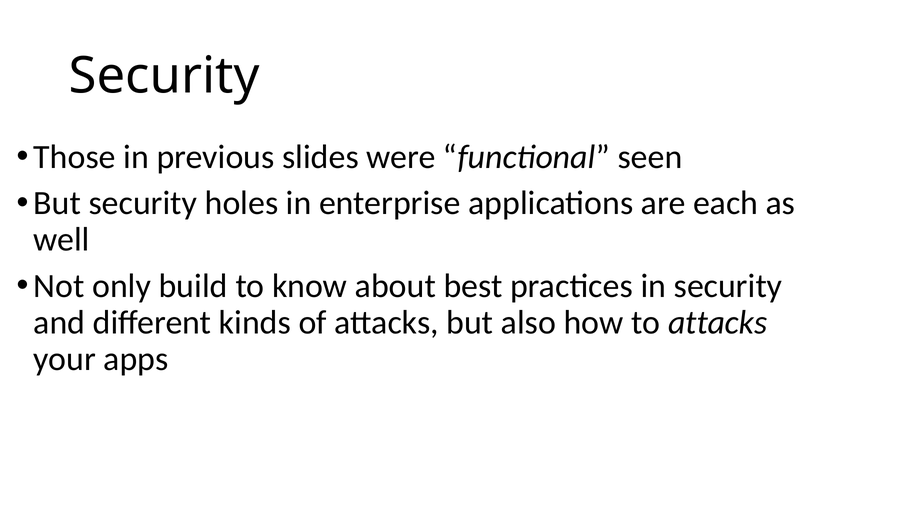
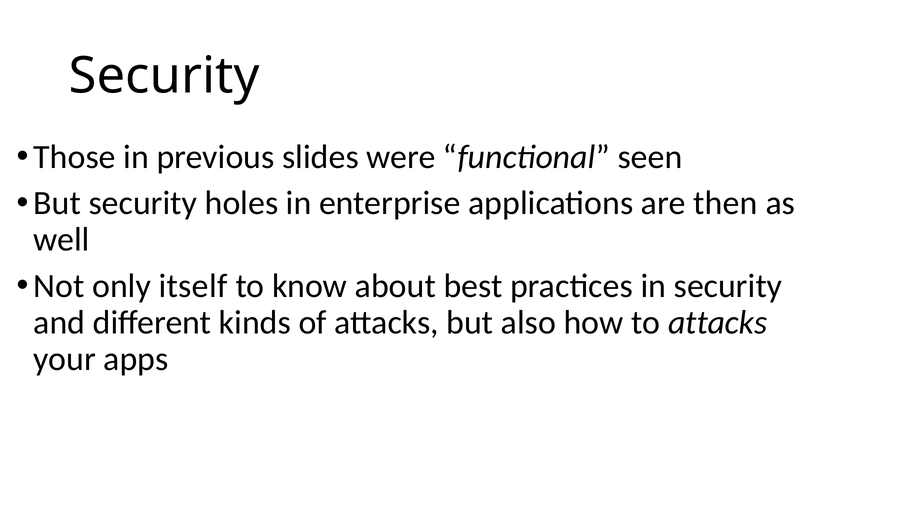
each: each -> then
build: build -> itself
